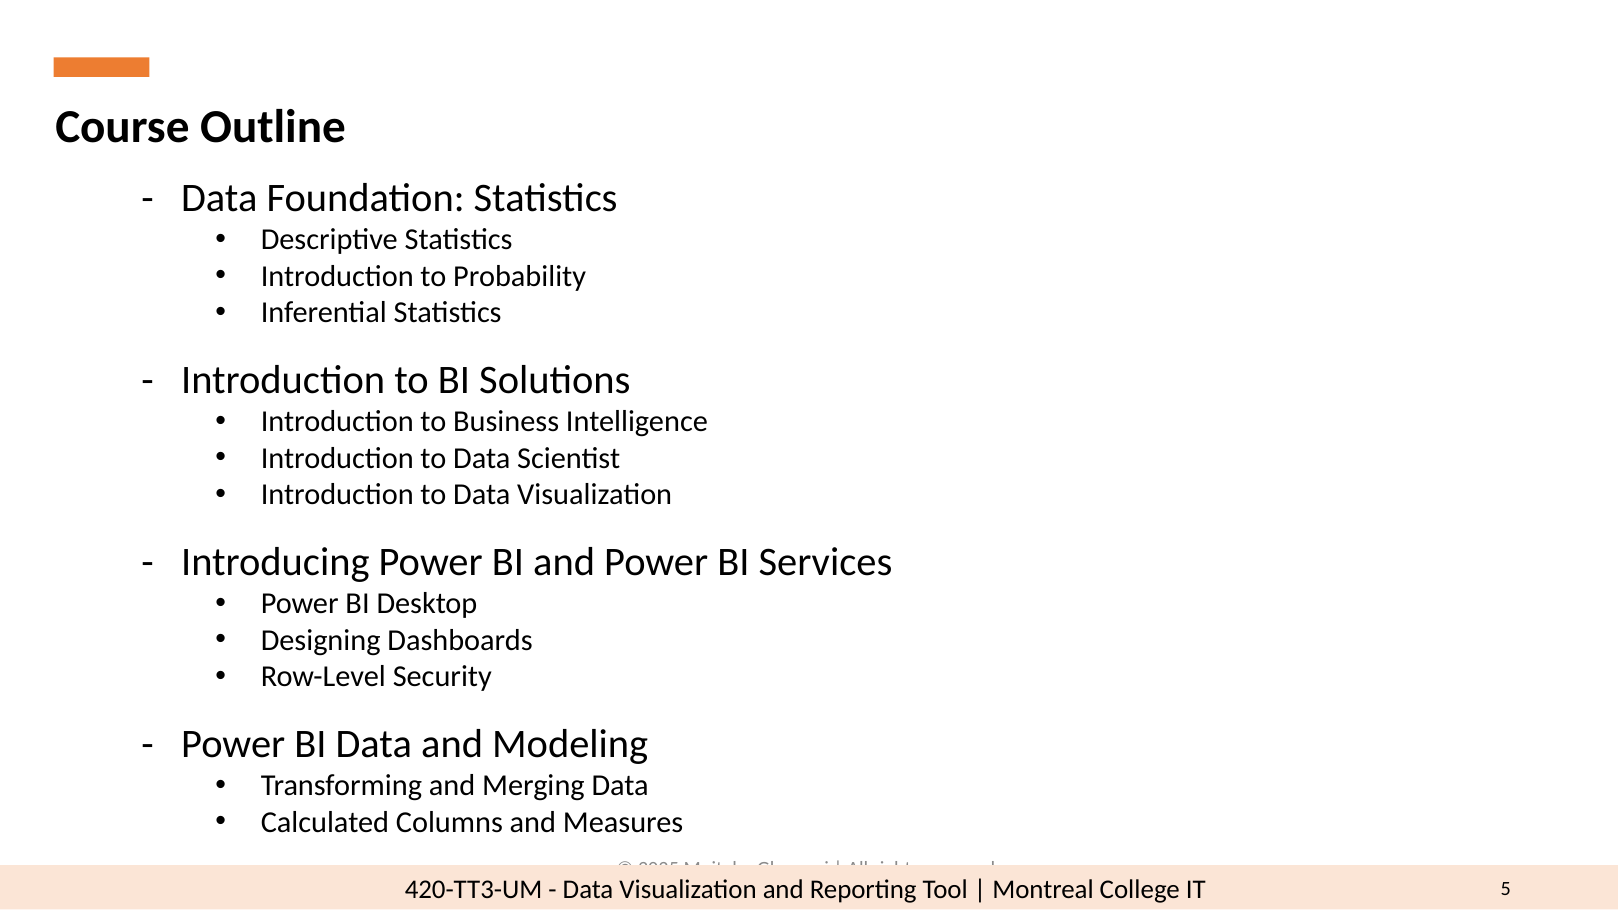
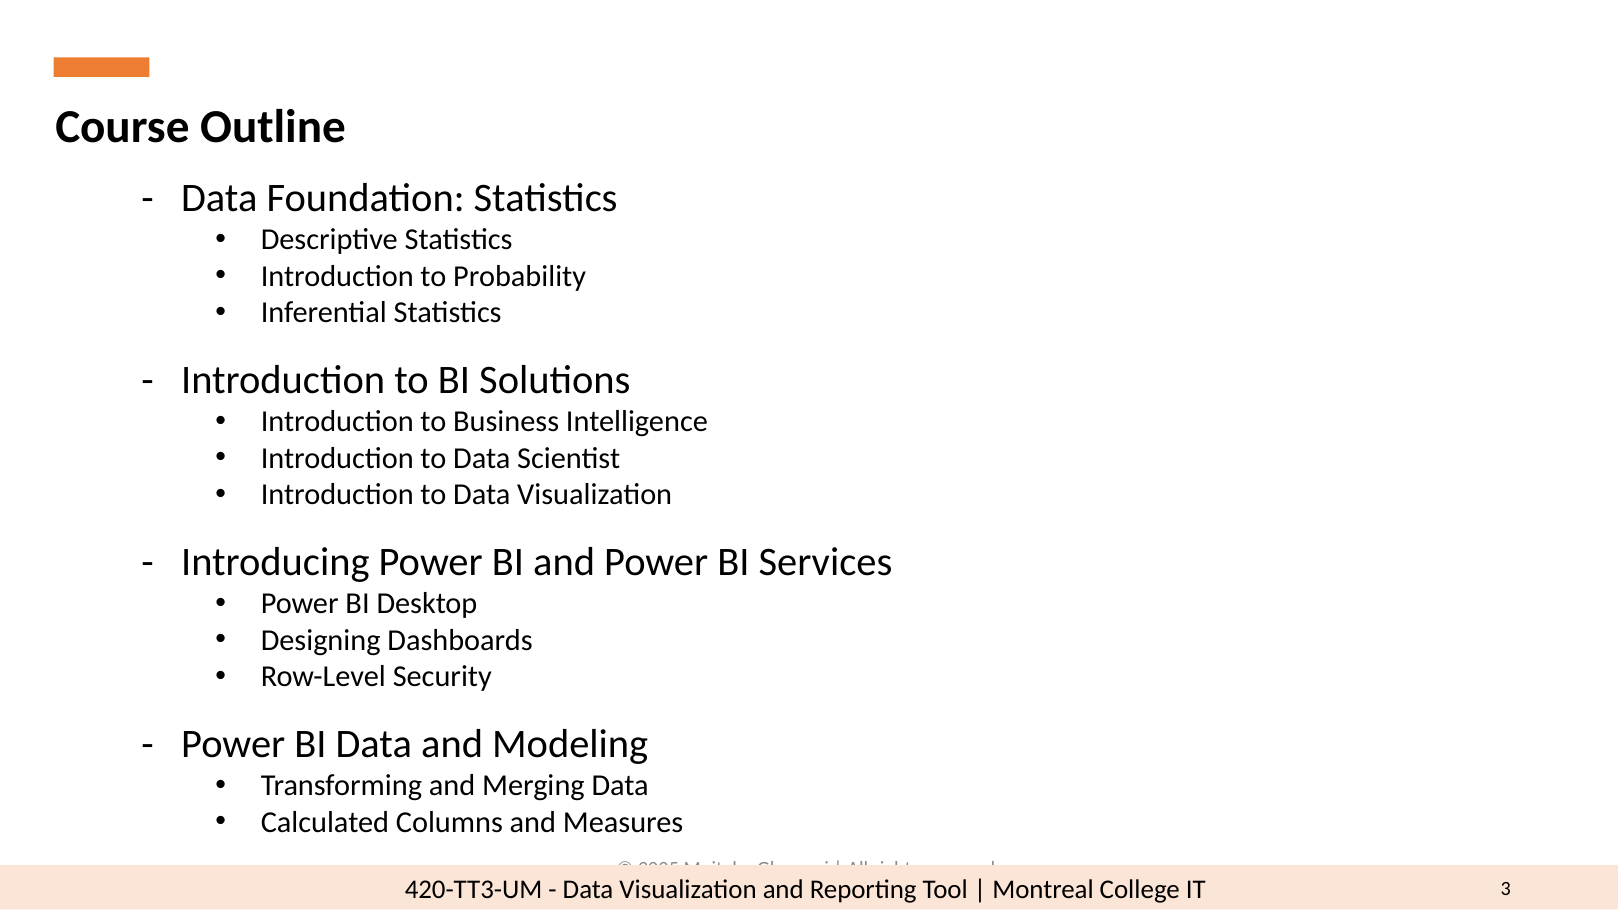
5: 5 -> 3
